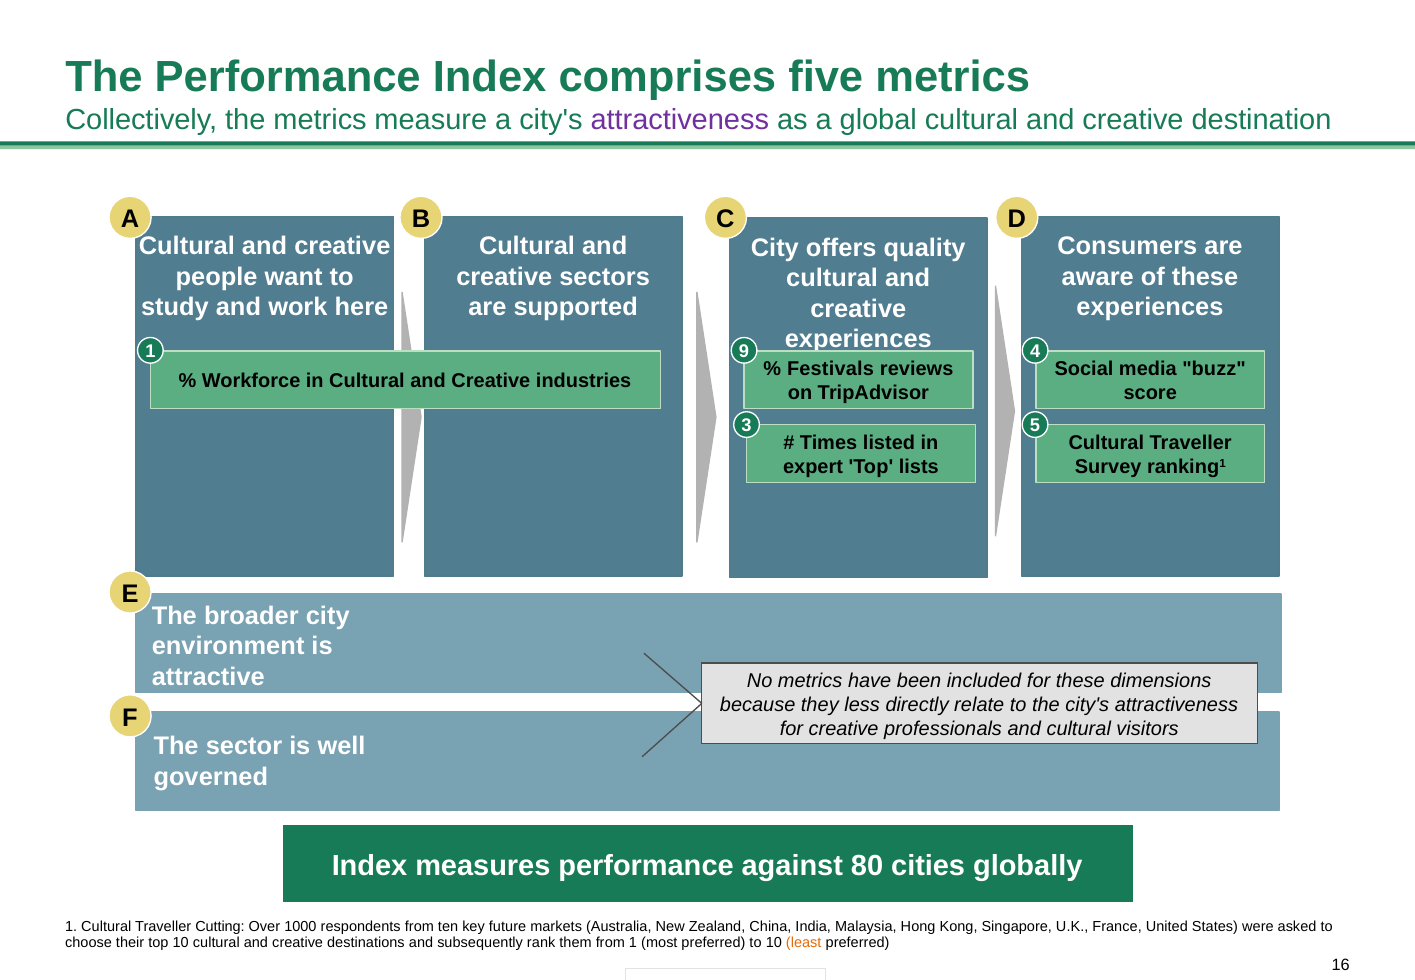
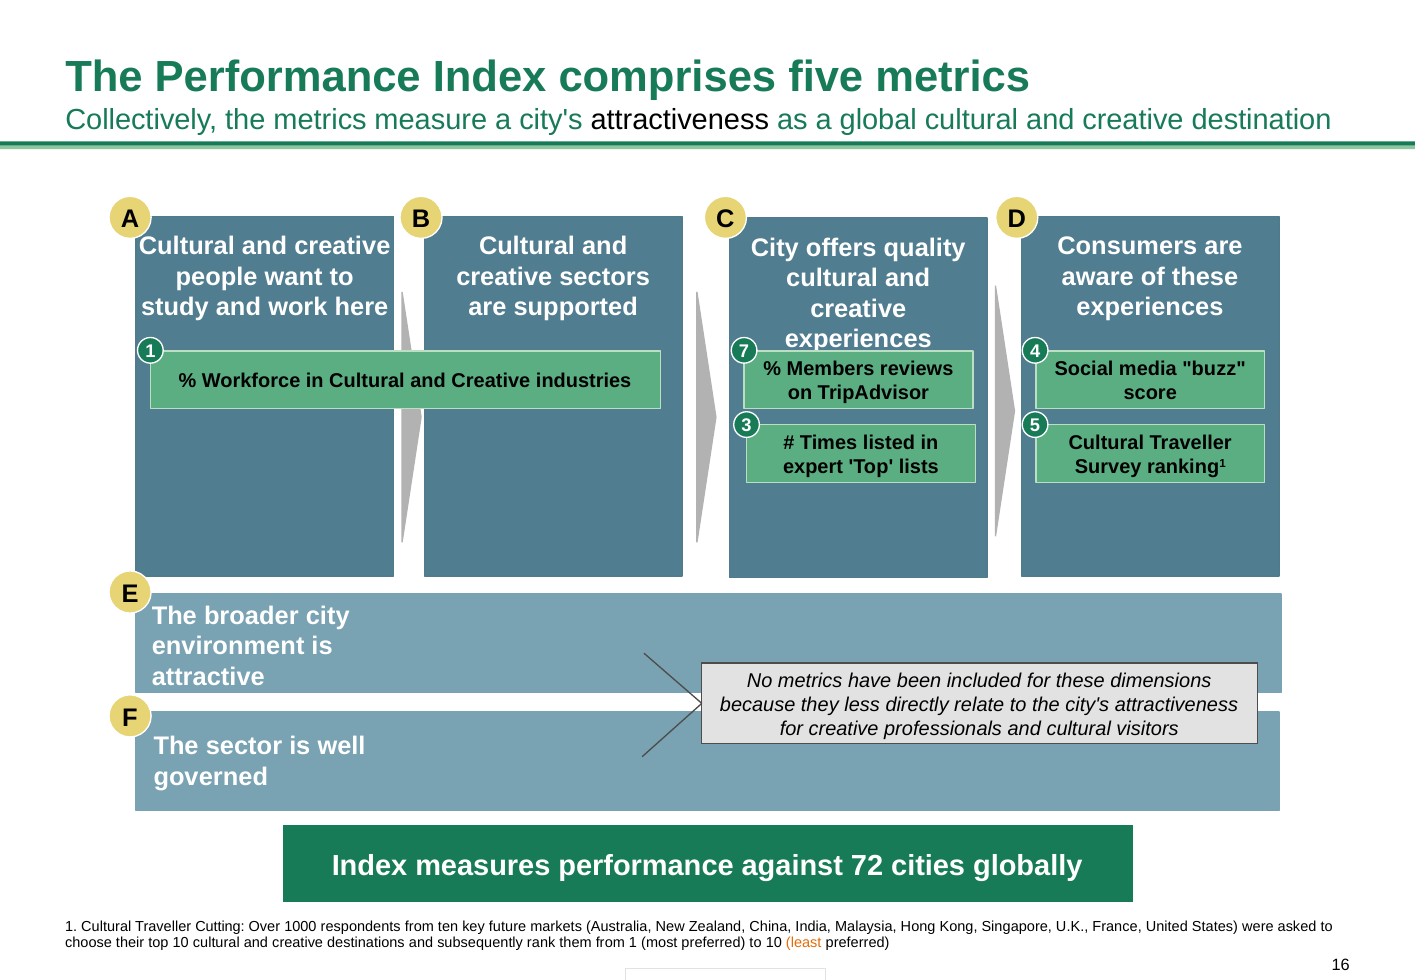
attractiveness at (680, 120) colour: purple -> black
9: 9 -> 7
Festivals: Festivals -> Members
80: 80 -> 72
